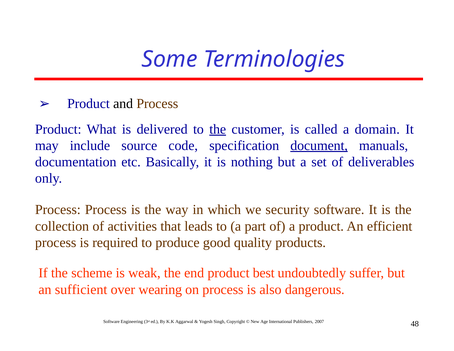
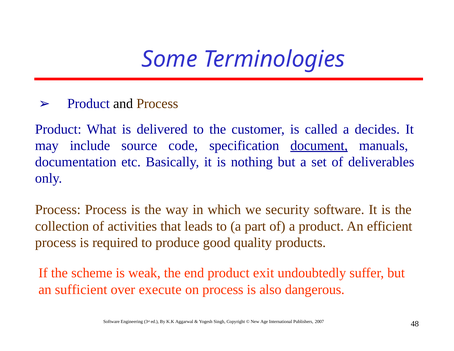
the at (218, 129) underline: present -> none
domain: domain -> decides
best: best -> exit
wearing: wearing -> execute
